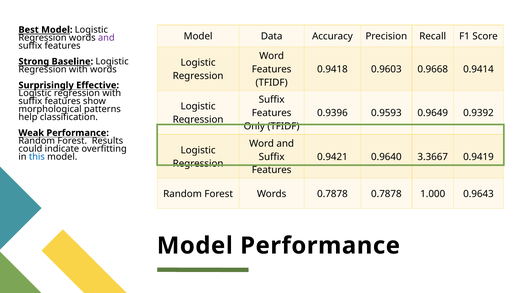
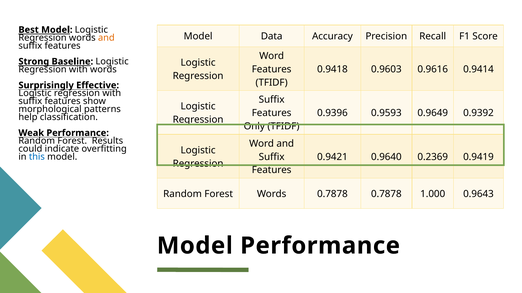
and at (106, 38) colour: purple -> orange
0.9668: 0.9668 -> 0.9616
3.3667: 3.3667 -> 0.2369
